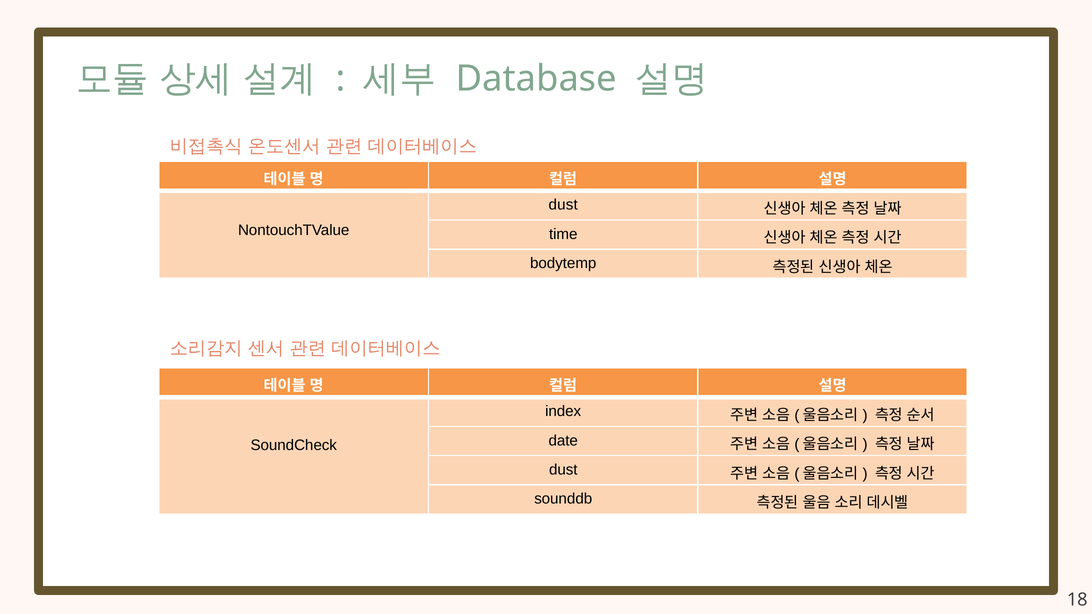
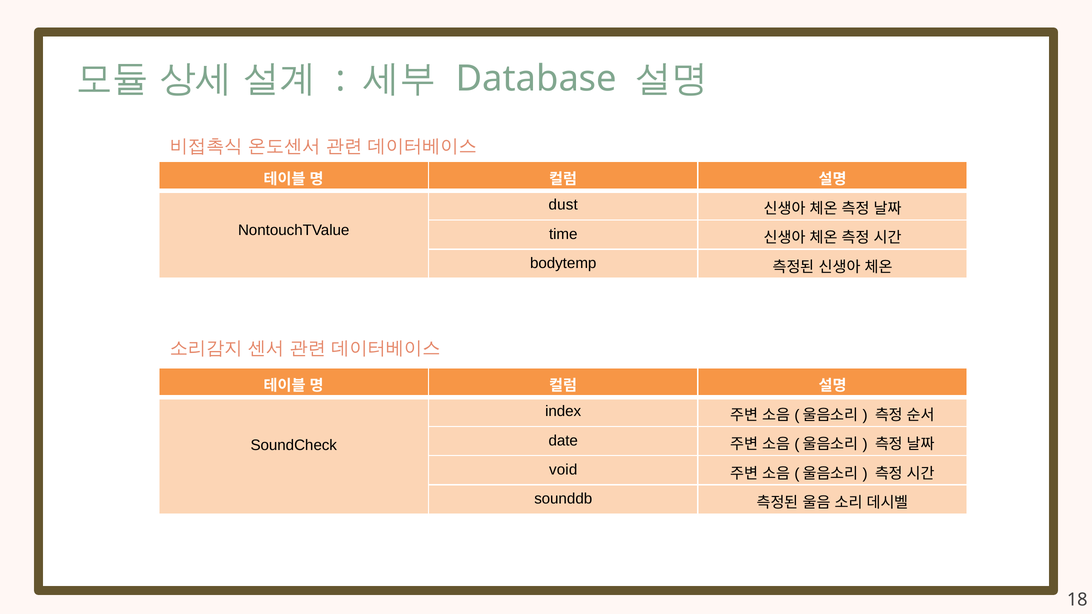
dust at (563, 470): dust -> void
